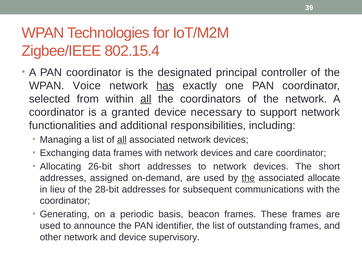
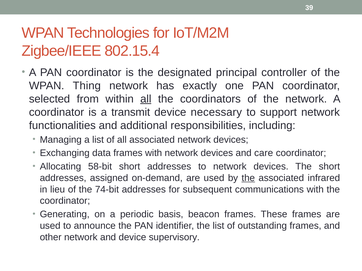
Voice: Voice -> Thing
has underline: present -> none
granted: granted -> transmit
all at (122, 140) underline: present -> none
26-bit: 26-bit -> 58-bit
allocate: allocate -> infrared
28-bit: 28-bit -> 74-bit
